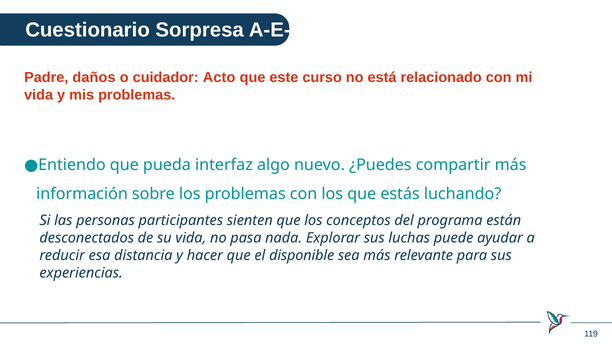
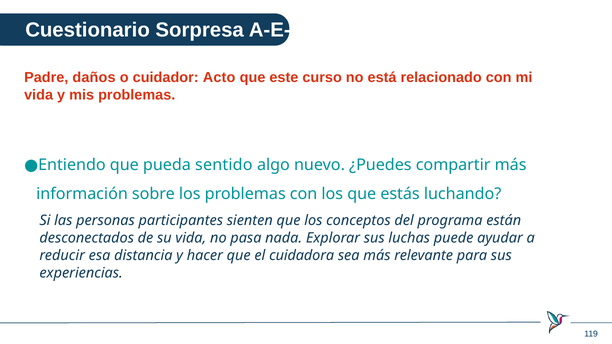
interfaz: interfaz -> sentido
disponible: disponible -> cuidadora
